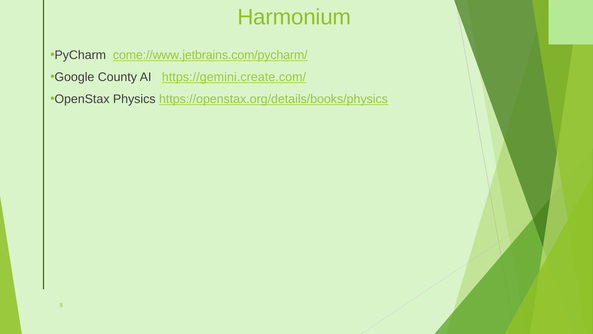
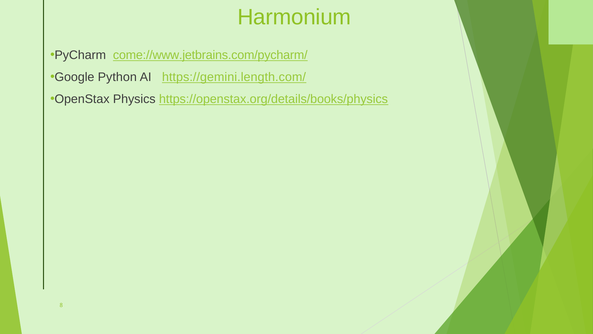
County: County -> Python
https://gemini.create.com/: https://gemini.create.com/ -> https://gemini.length.com/
